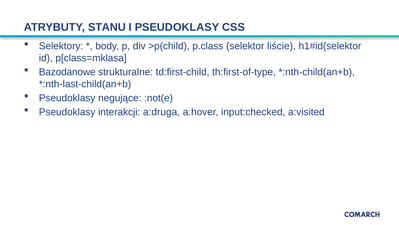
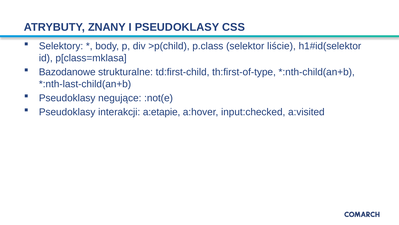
STANU: STANU -> ZNANY
a:druga: a:druga -> a:etapie
